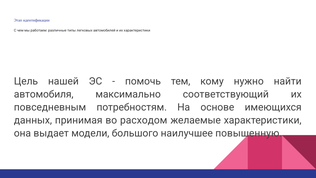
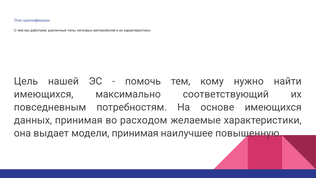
автомобиля at (44, 94): автомобиля -> имеющихся
модели большого: большого -> принимая
